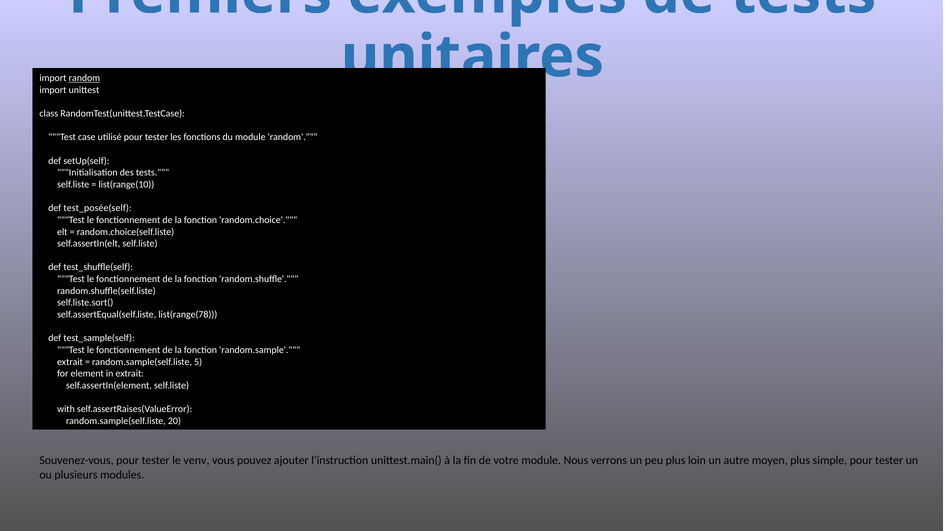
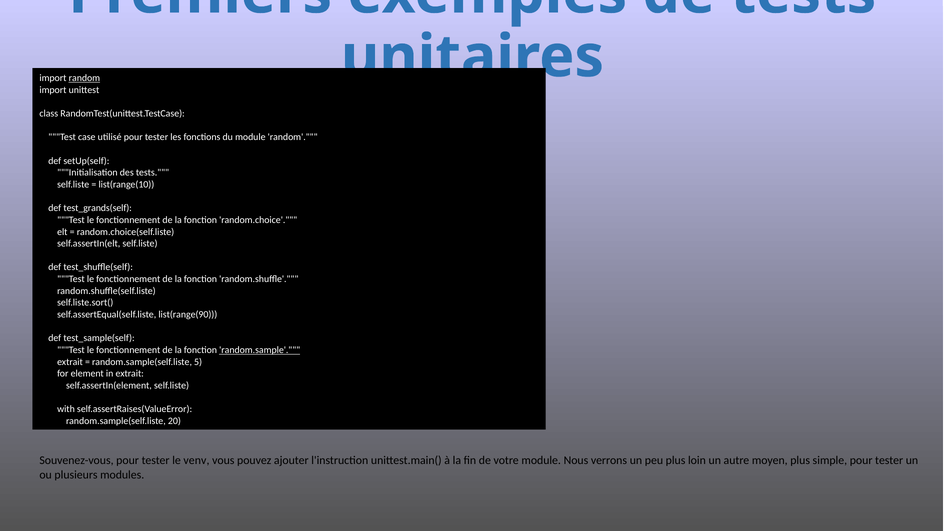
test_posée(self: test_posée(self -> test_grands(self
list(range(78: list(range(78 -> list(range(90
random.sample underline: none -> present
